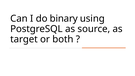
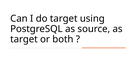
do binary: binary -> target
